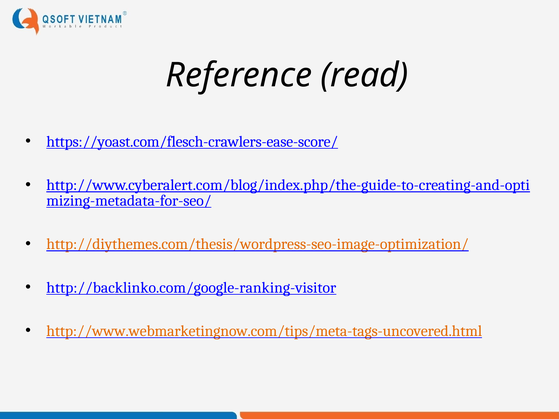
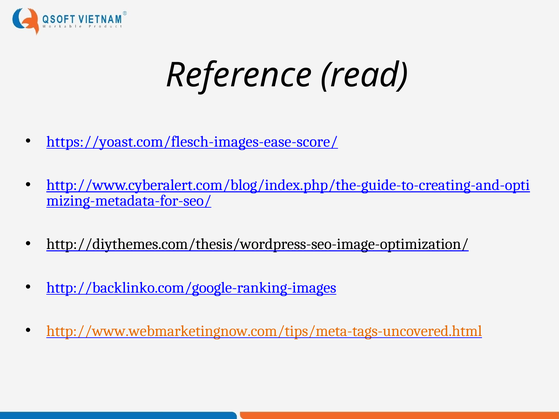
https://yoast.com/flesch-crawlers-ease-score/: https://yoast.com/flesch-crawlers-ease-score/ -> https://yoast.com/flesch-images-ease-score/
http://diythemes.com/thesis/wordpress-seo-image-optimization/ colour: orange -> black
http://backlinko.com/google-ranking-visitor: http://backlinko.com/google-ranking-visitor -> http://backlinko.com/google-ranking-images
